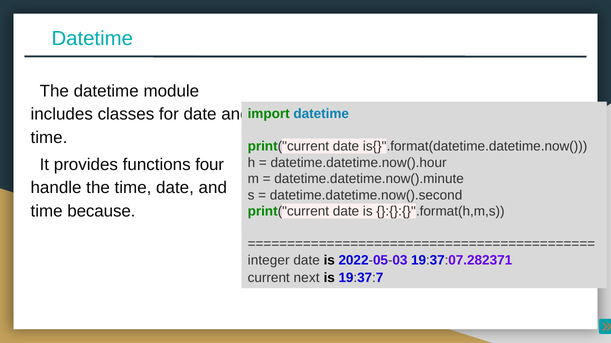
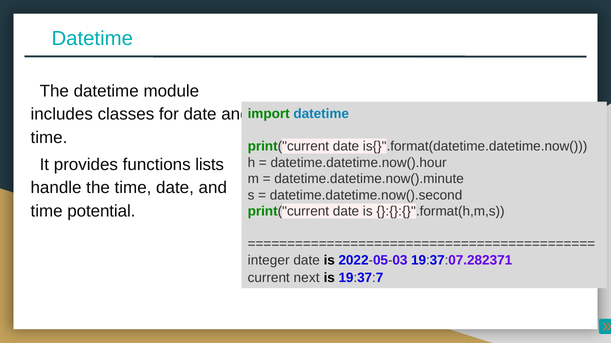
four: four -> lists
because: because -> potential
